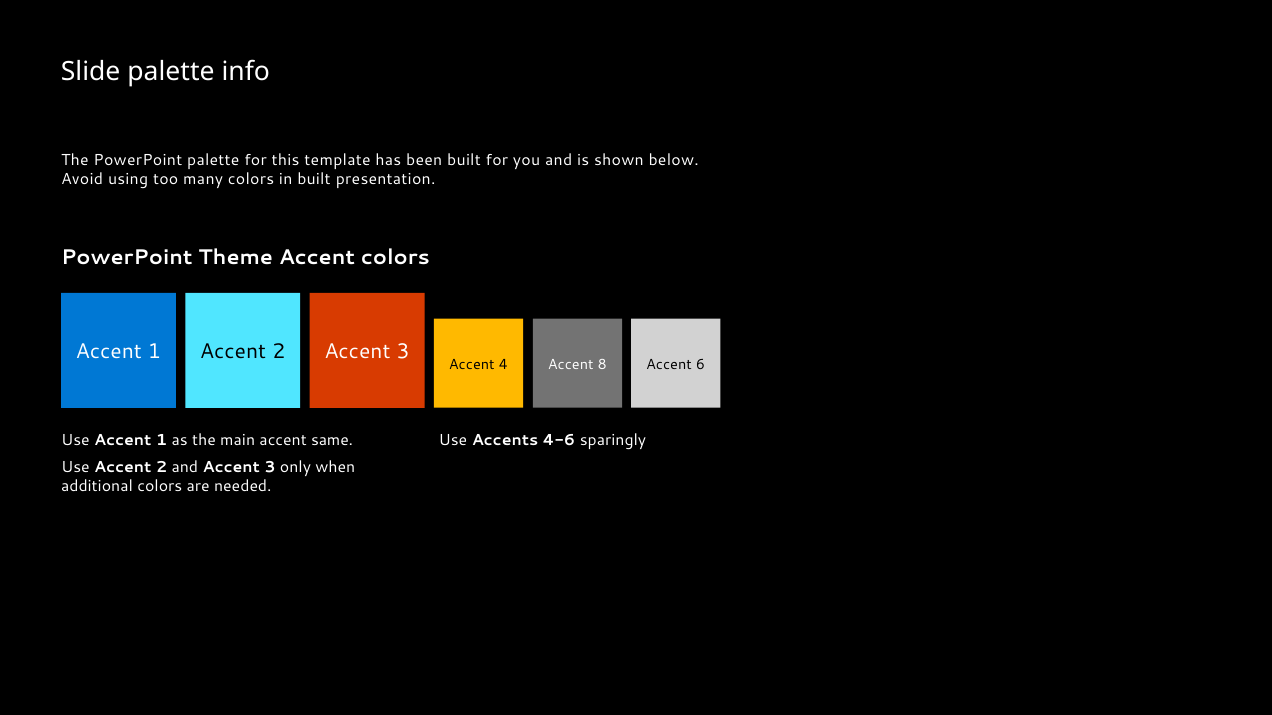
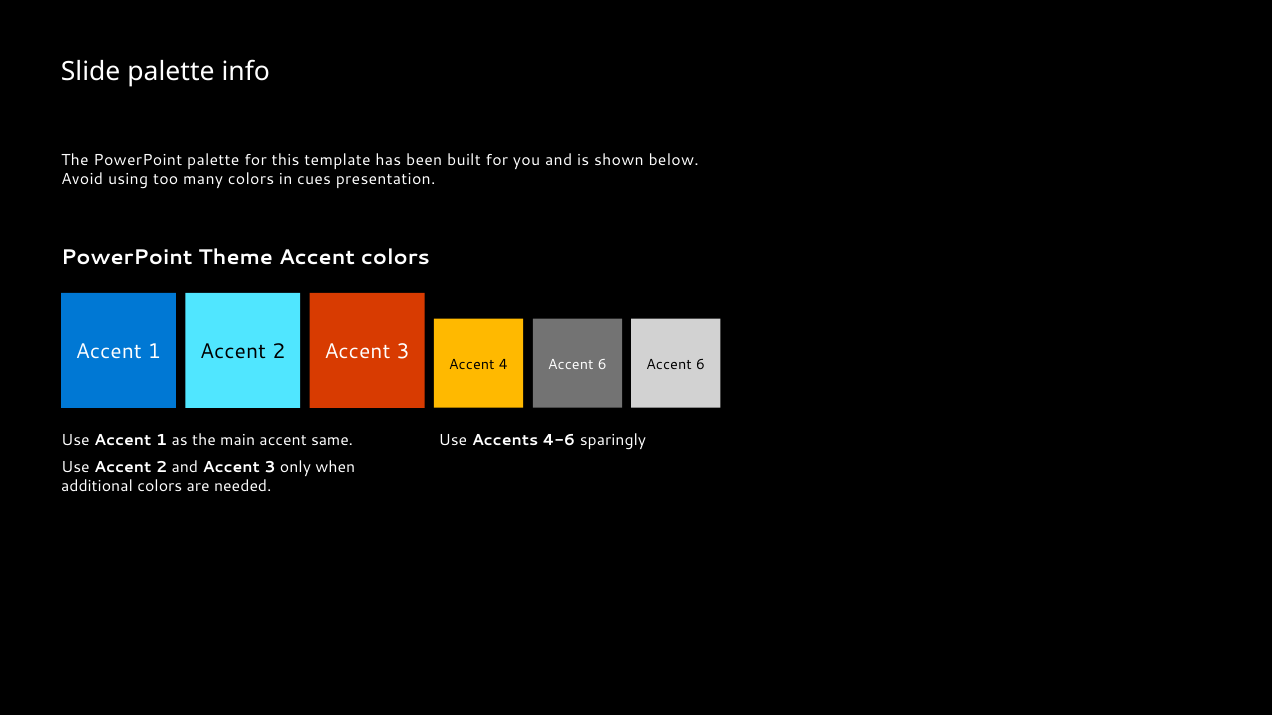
in built: built -> cues
4 Accent 8: 8 -> 6
